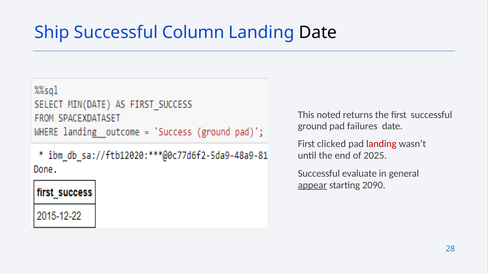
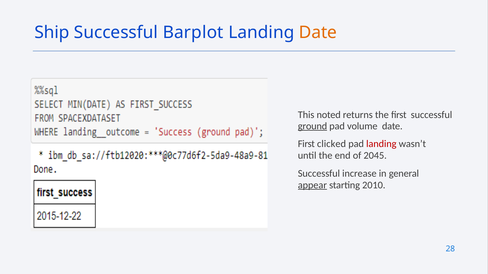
Column: Column -> Barplot
Date at (318, 33) colour: black -> orange
ground underline: none -> present
failures: failures -> volume
2025: 2025 -> 2045
evaluate: evaluate -> increase
2090: 2090 -> 2010
